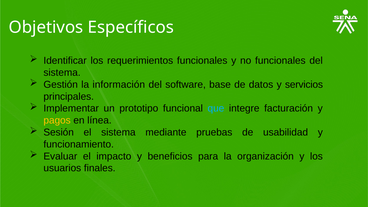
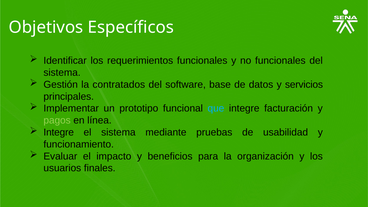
información: información -> contratados
pagos colour: yellow -> light green
Sesión at (59, 132): Sesión -> Integre
